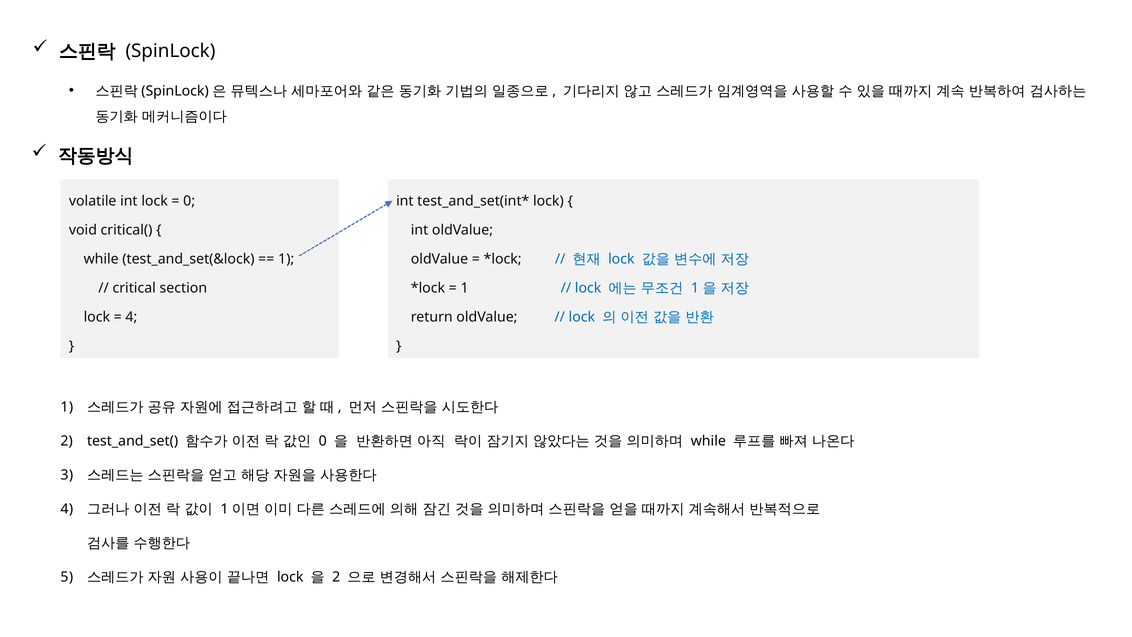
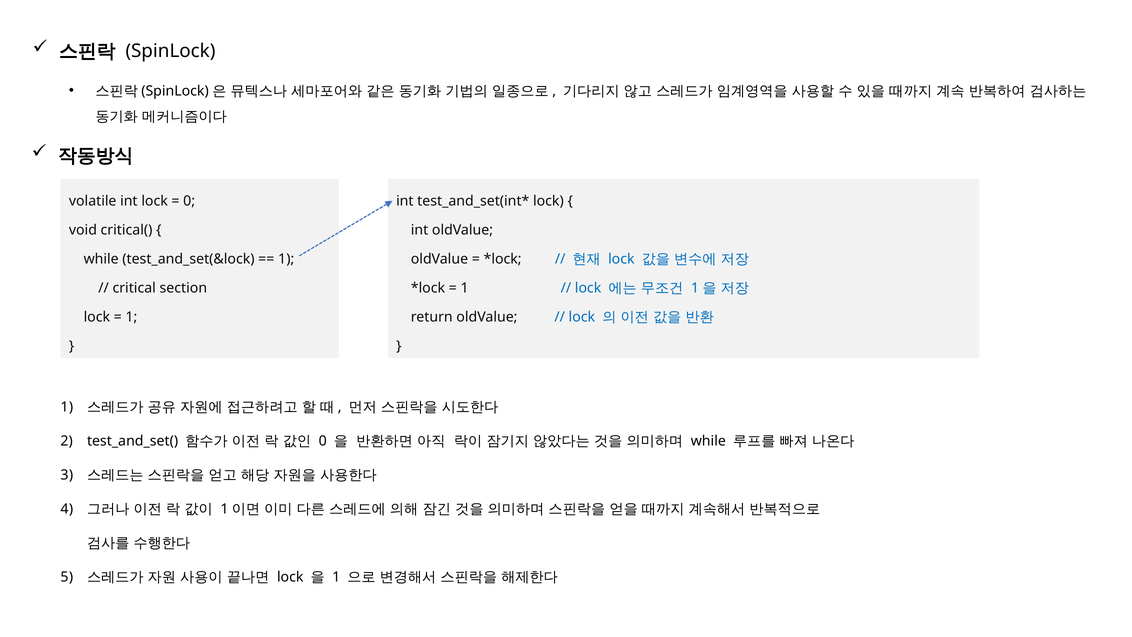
4 at (131, 317): 4 -> 1
2 at (336, 577): 2 -> 1
